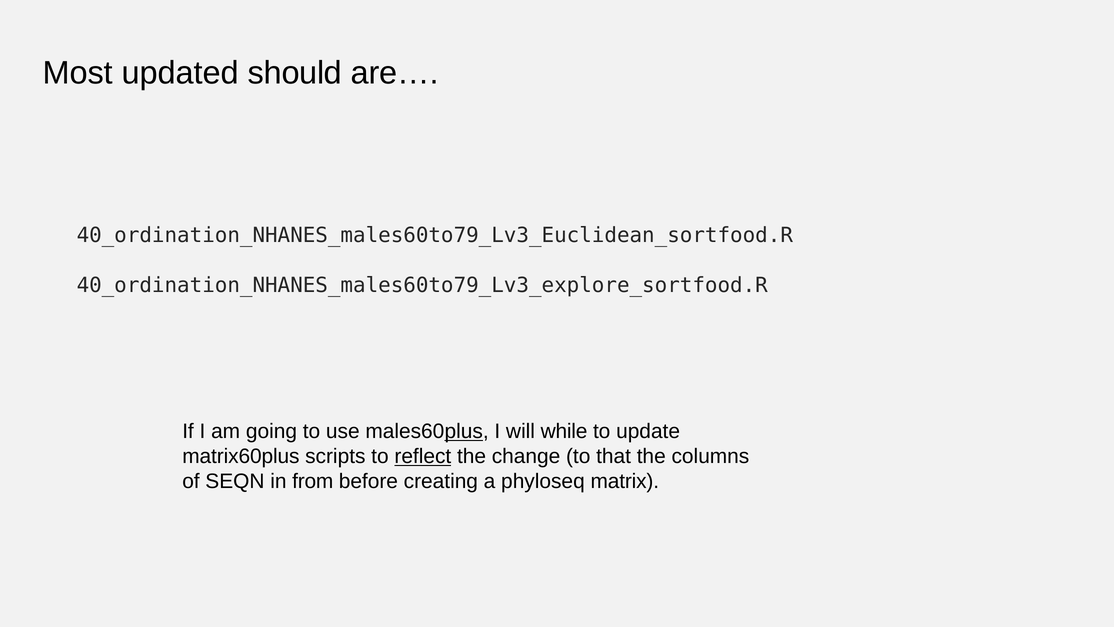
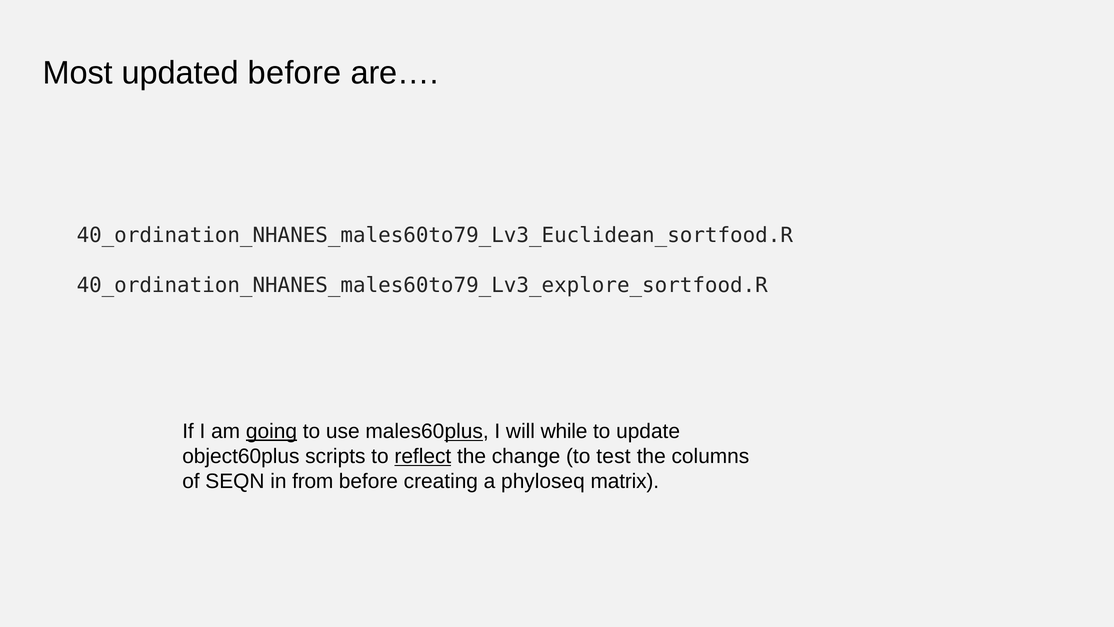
updated should: should -> before
going underline: none -> present
matrix60plus: matrix60plus -> object60plus
that: that -> test
